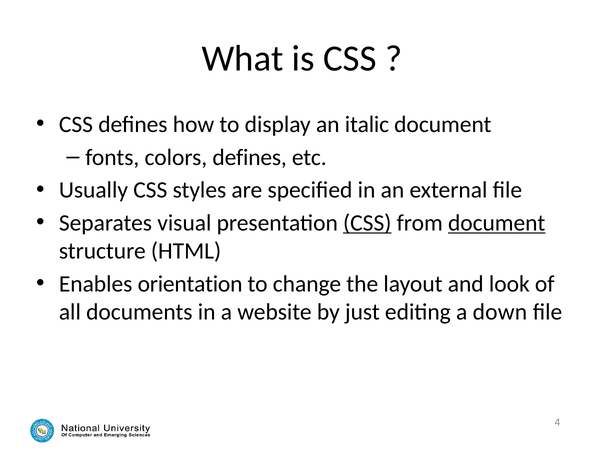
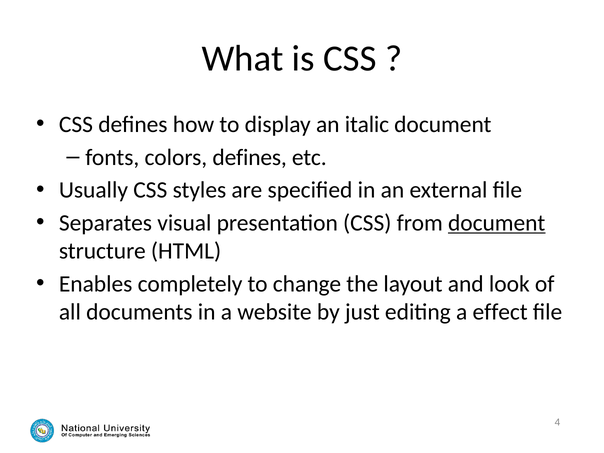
CSS at (367, 223) underline: present -> none
orientation: orientation -> completely
down: down -> effect
